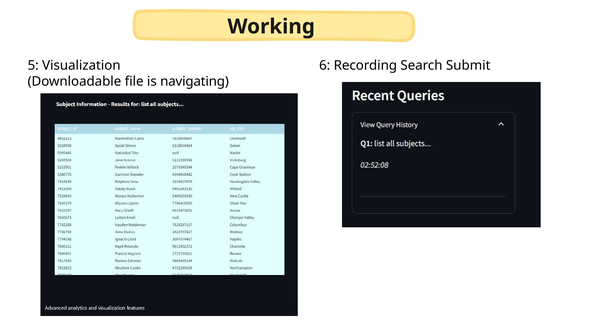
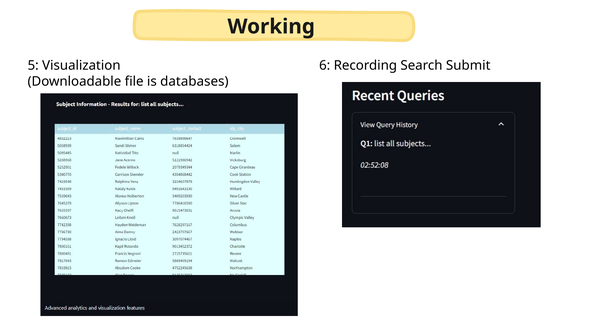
navigating: navigating -> databases
